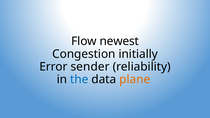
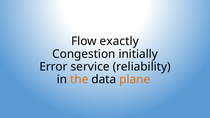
newest: newest -> exactly
sender: sender -> service
the colour: blue -> orange
